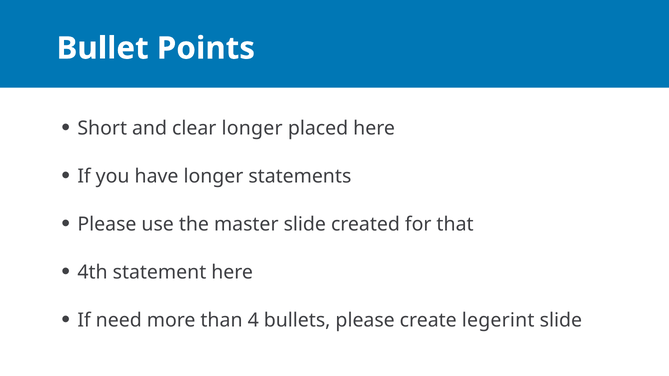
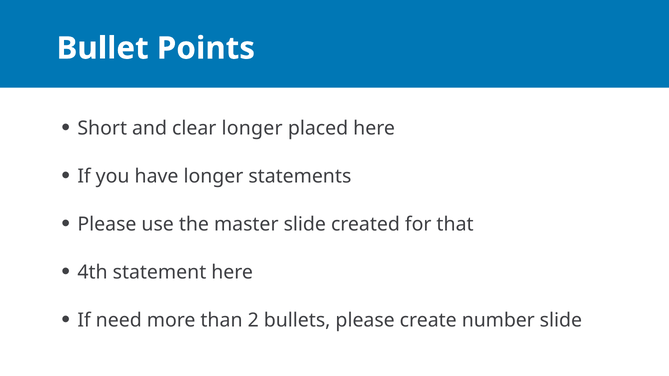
4: 4 -> 2
legerint: legerint -> number
